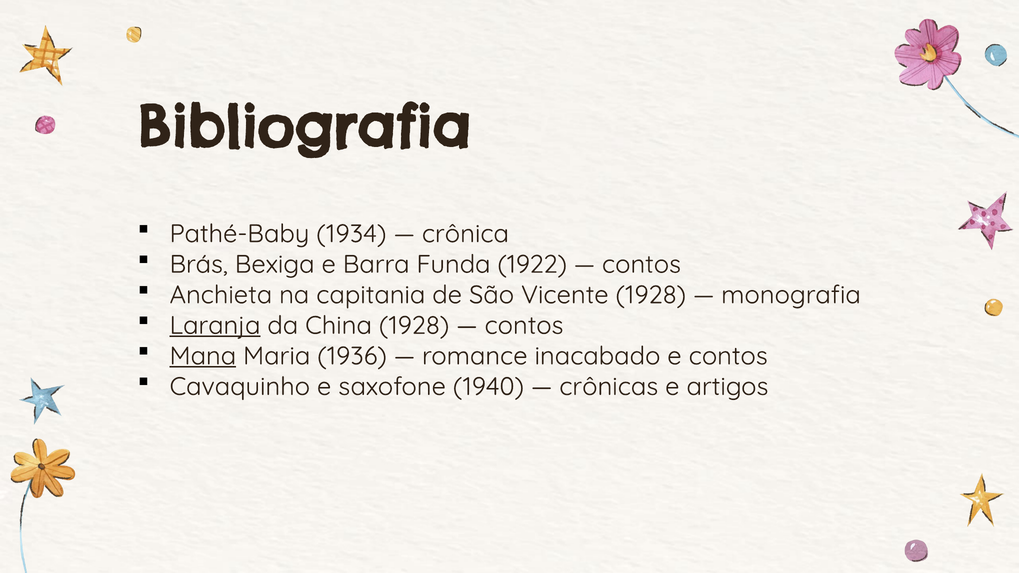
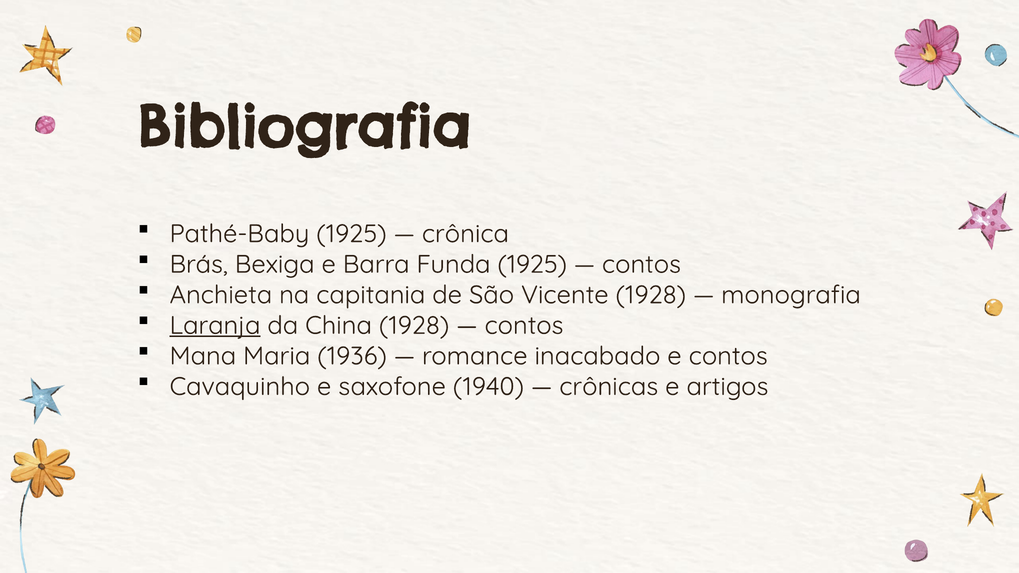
Pathé-Baby 1934: 1934 -> 1925
Funda 1922: 1922 -> 1925
Mana underline: present -> none
